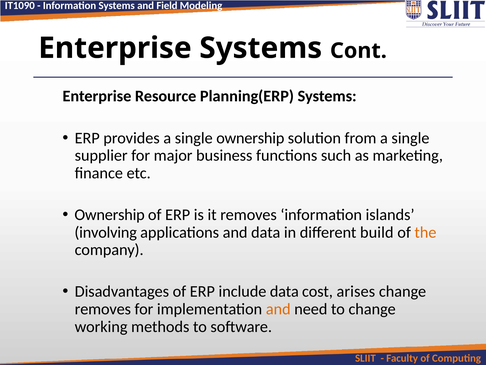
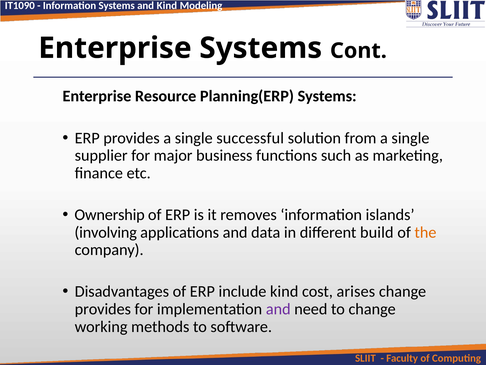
and Field: Field -> Kind
single ownership: ownership -> successful
include data: data -> kind
removes at (103, 309): removes -> provides
and at (278, 309) colour: orange -> purple
